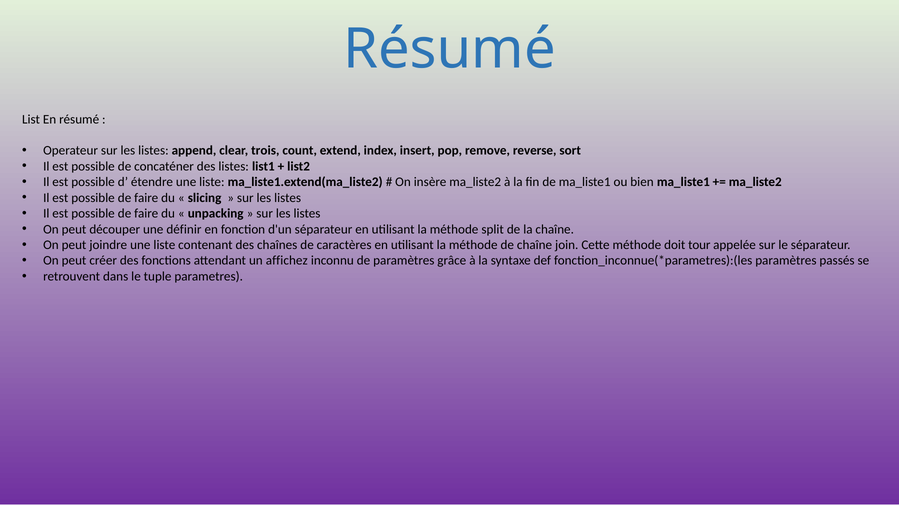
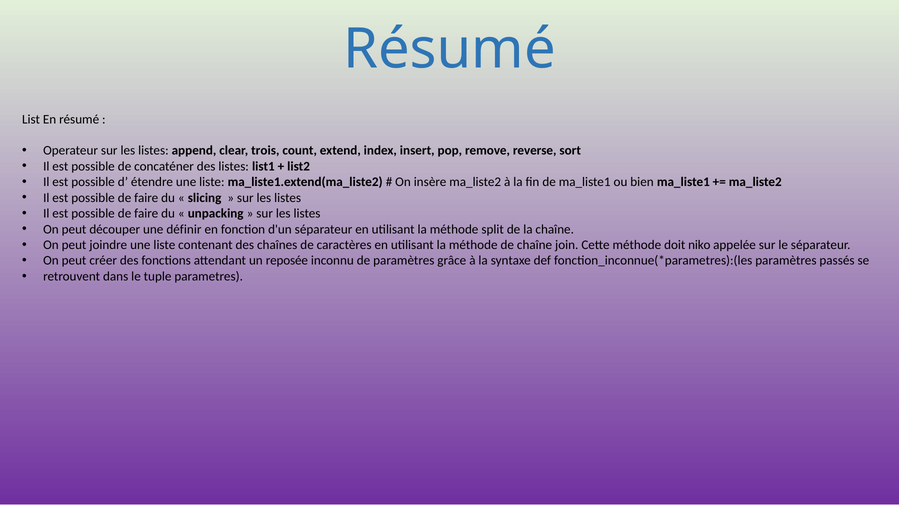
tour: tour -> niko
affichez: affichez -> reposée
